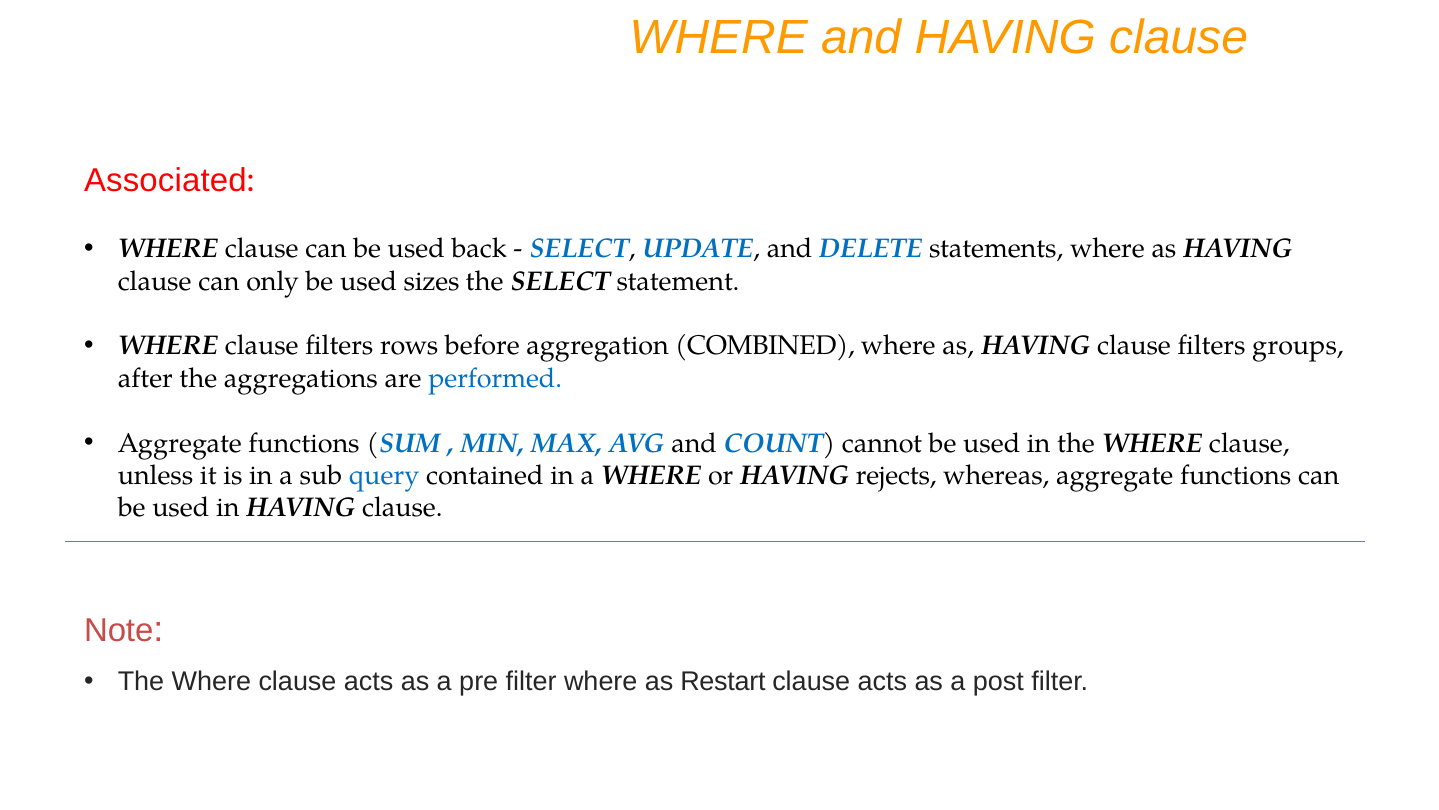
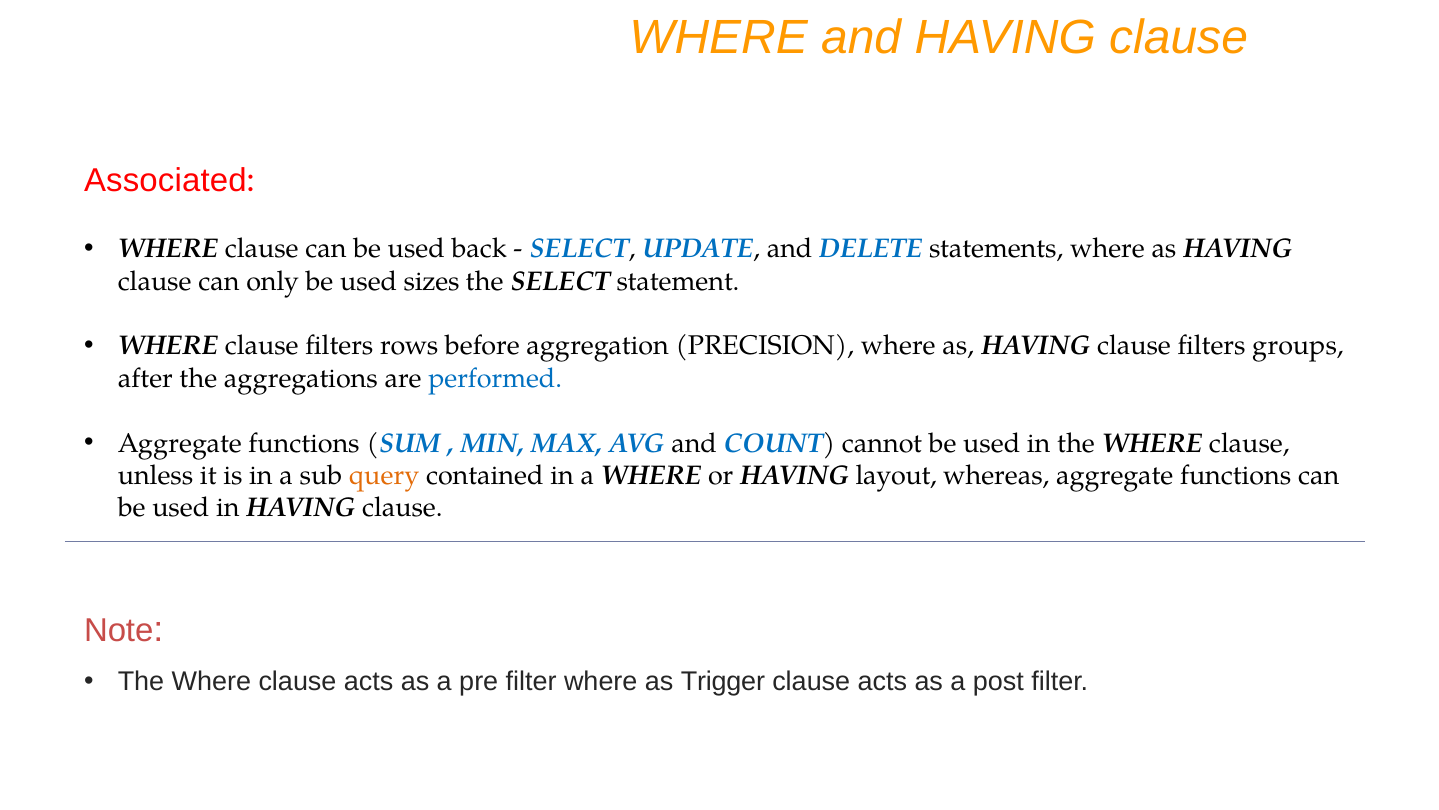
COMBINED: COMBINED -> PRECISION
query colour: blue -> orange
rejects: rejects -> layout
Restart: Restart -> Trigger
